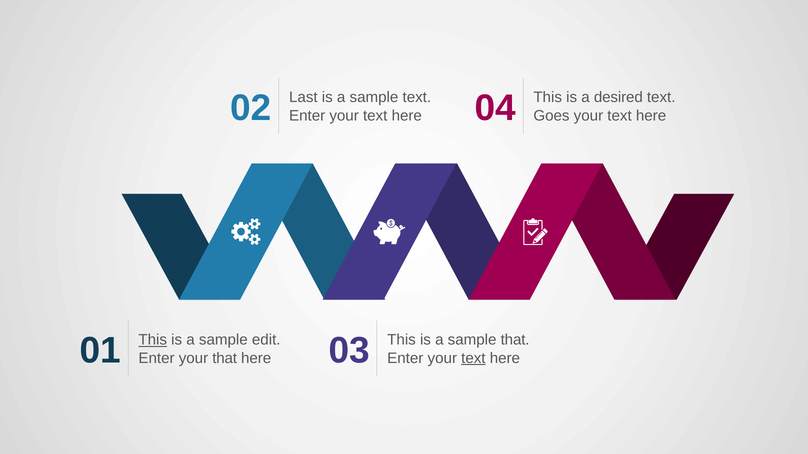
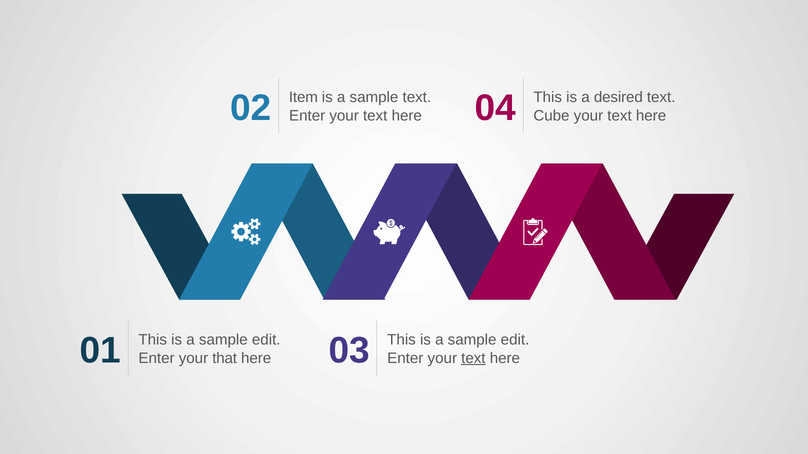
Last: Last -> Item
Goes: Goes -> Cube
This at (153, 340) underline: present -> none
that at (515, 340): that -> edit
